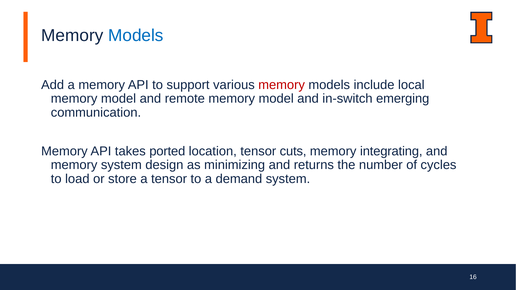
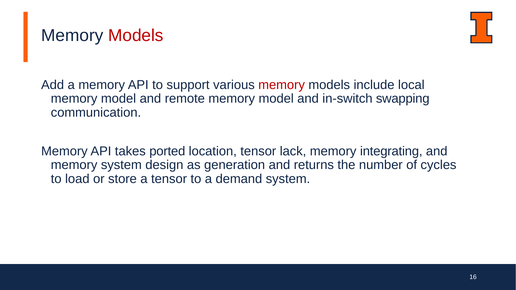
Models at (136, 36) colour: blue -> red
emerging: emerging -> swapping
cuts: cuts -> lack
minimizing: minimizing -> generation
